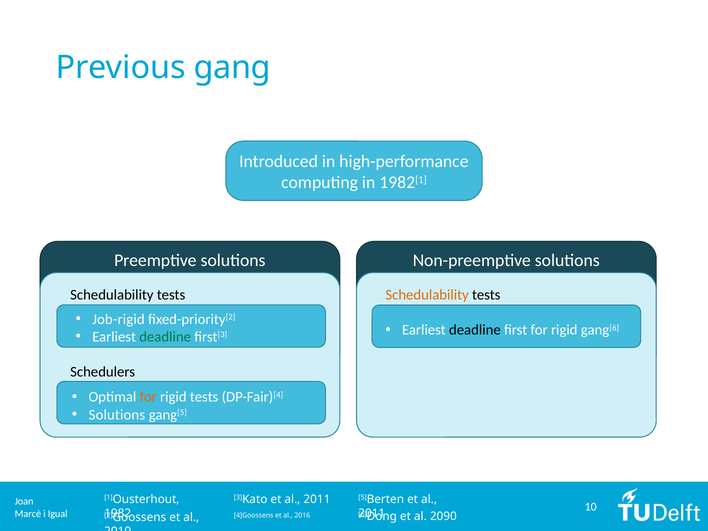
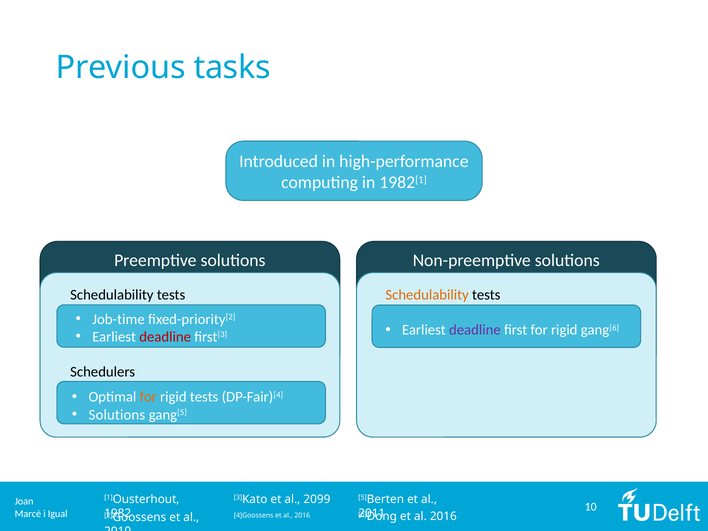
gang: gang -> tasks
Job-rigid: Job-rigid -> Job-time
deadline at (475, 330) colour: black -> purple
deadline at (165, 337) colour: green -> red
3]Kato et al 2011: 2011 -> 2099
2090 at (443, 517): 2090 -> 2016
